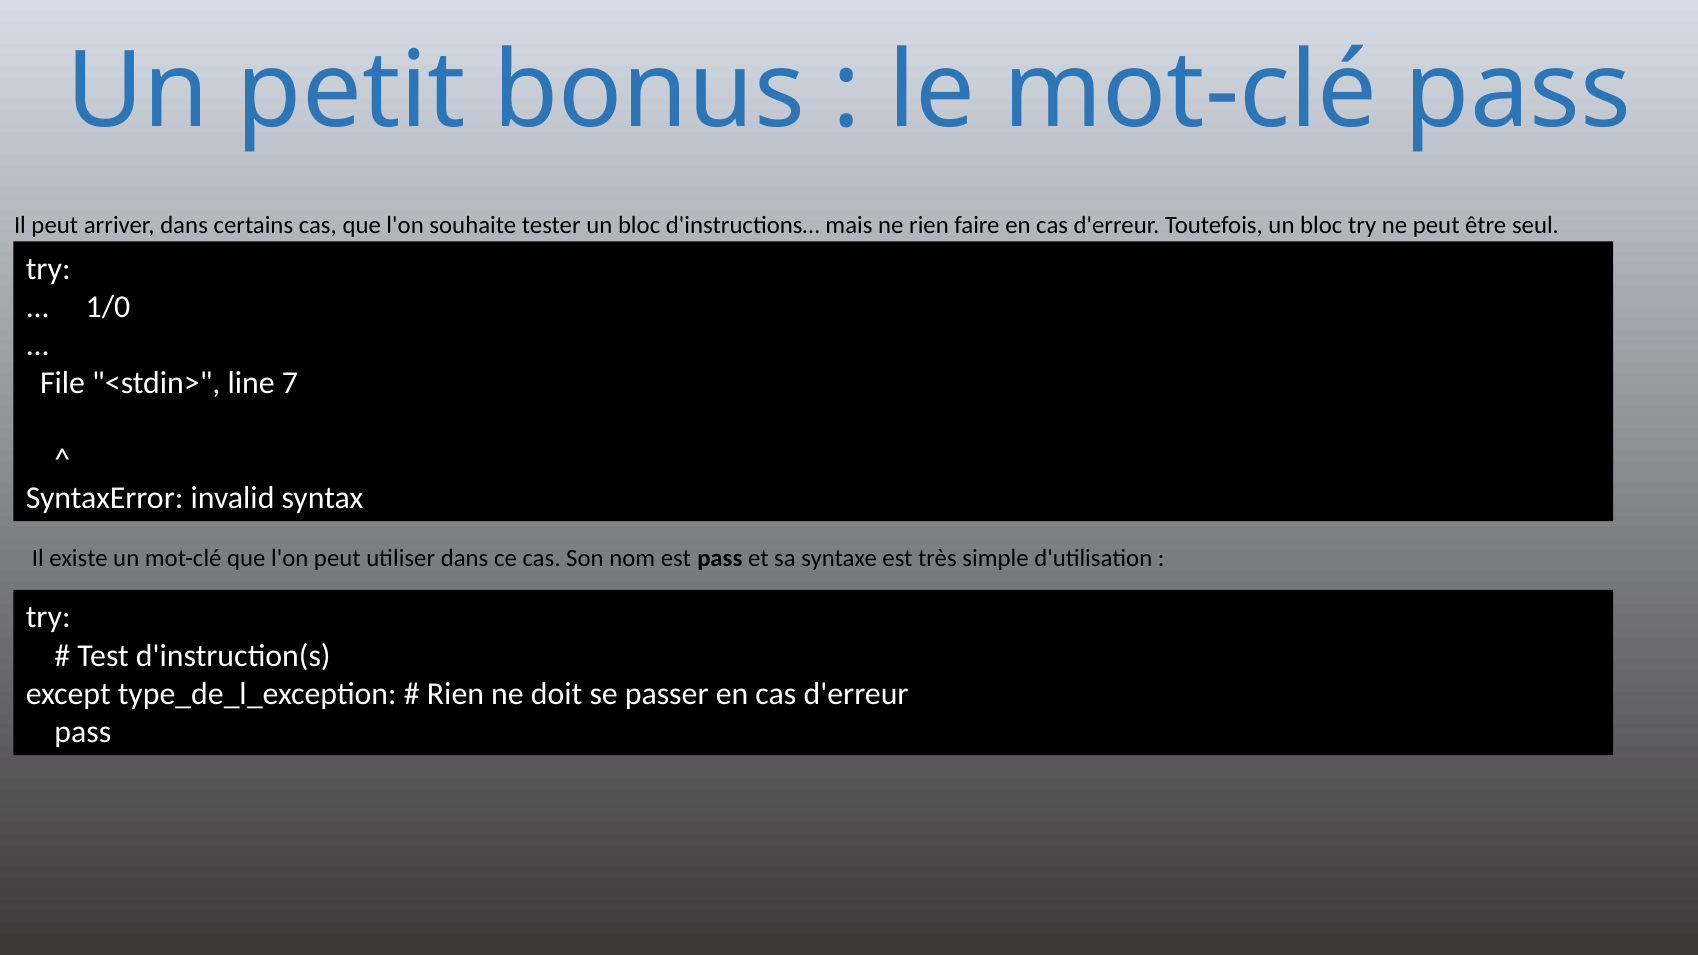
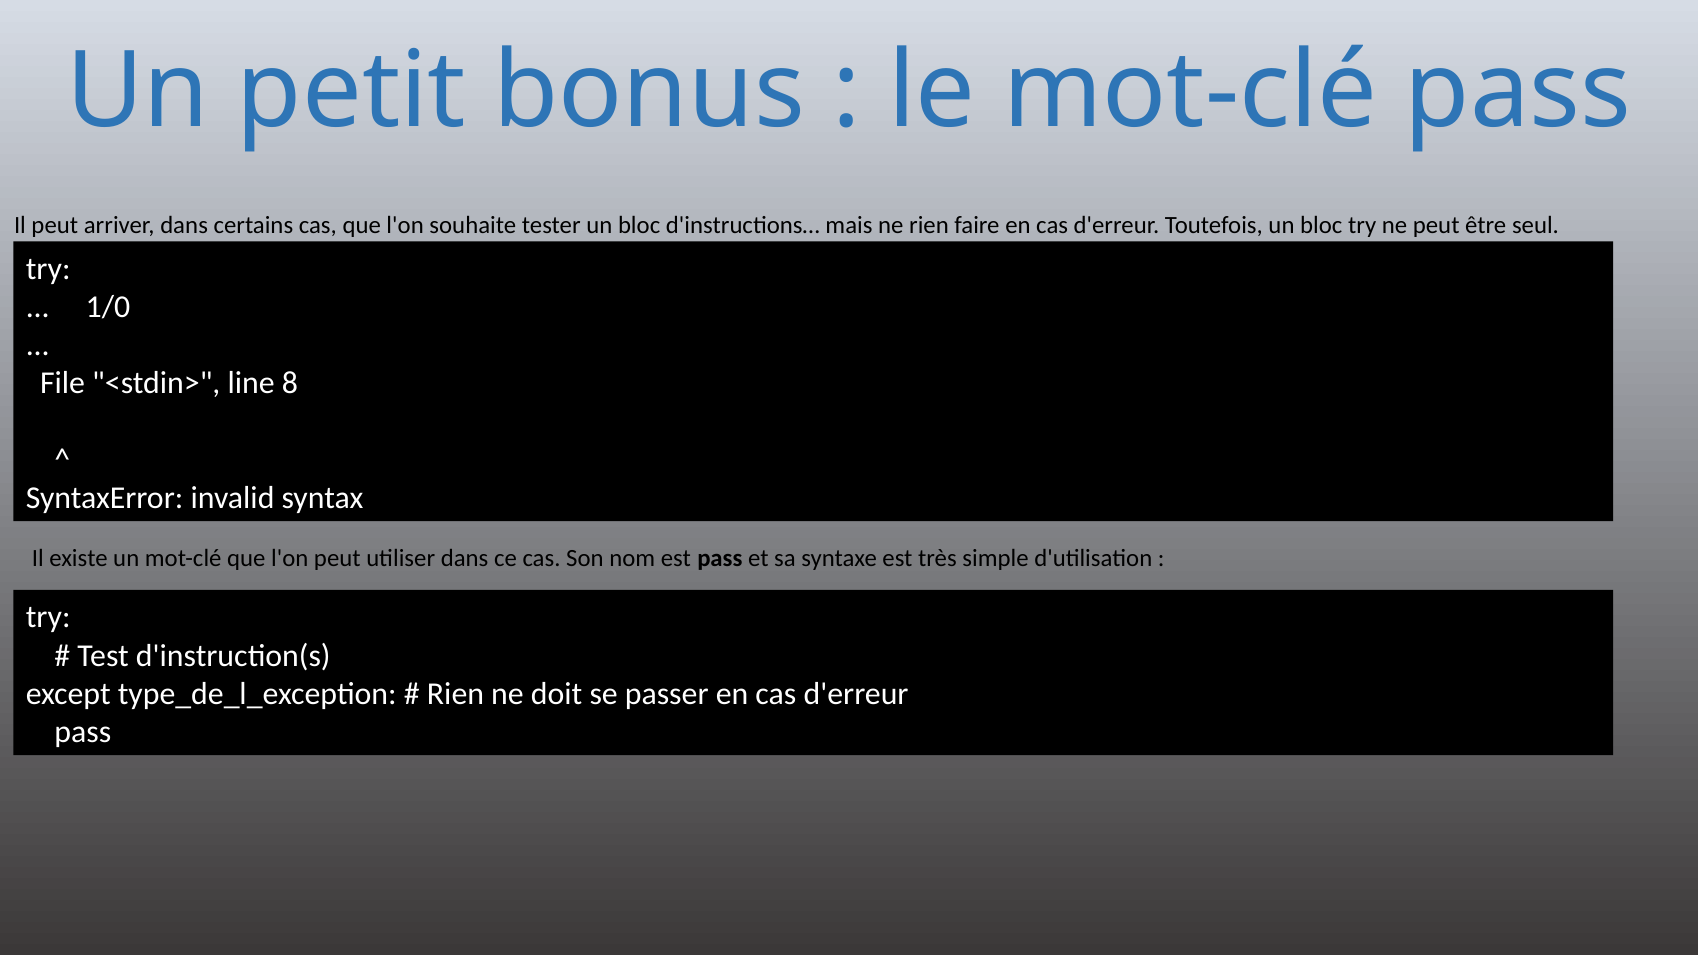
7: 7 -> 8
